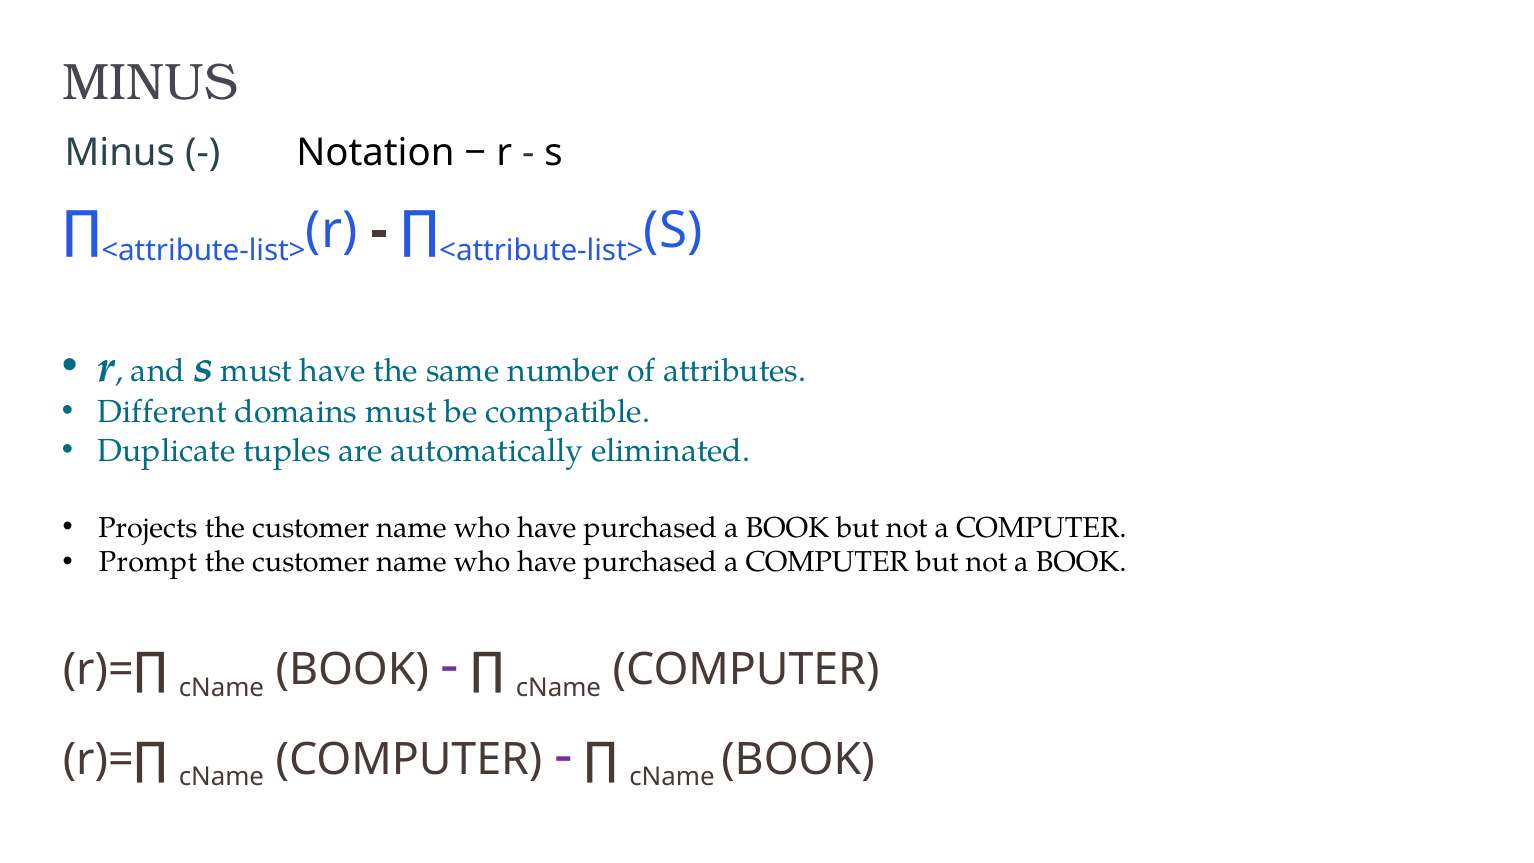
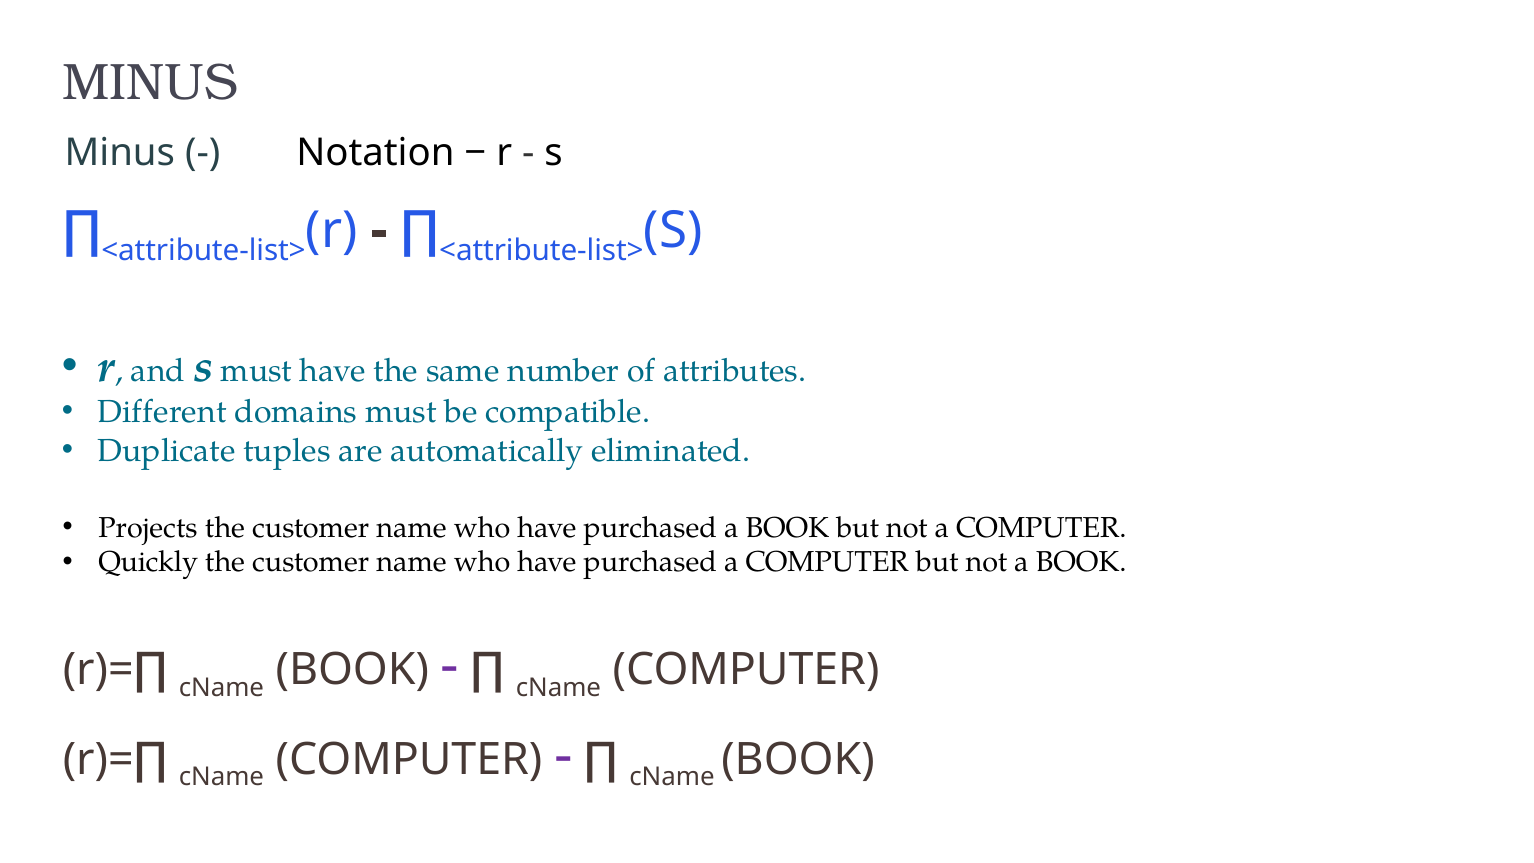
Prompt: Prompt -> Quickly
